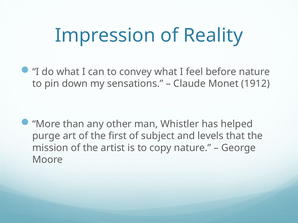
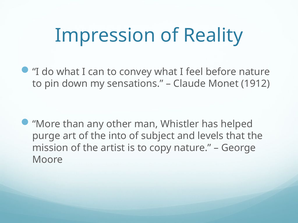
first: first -> into
